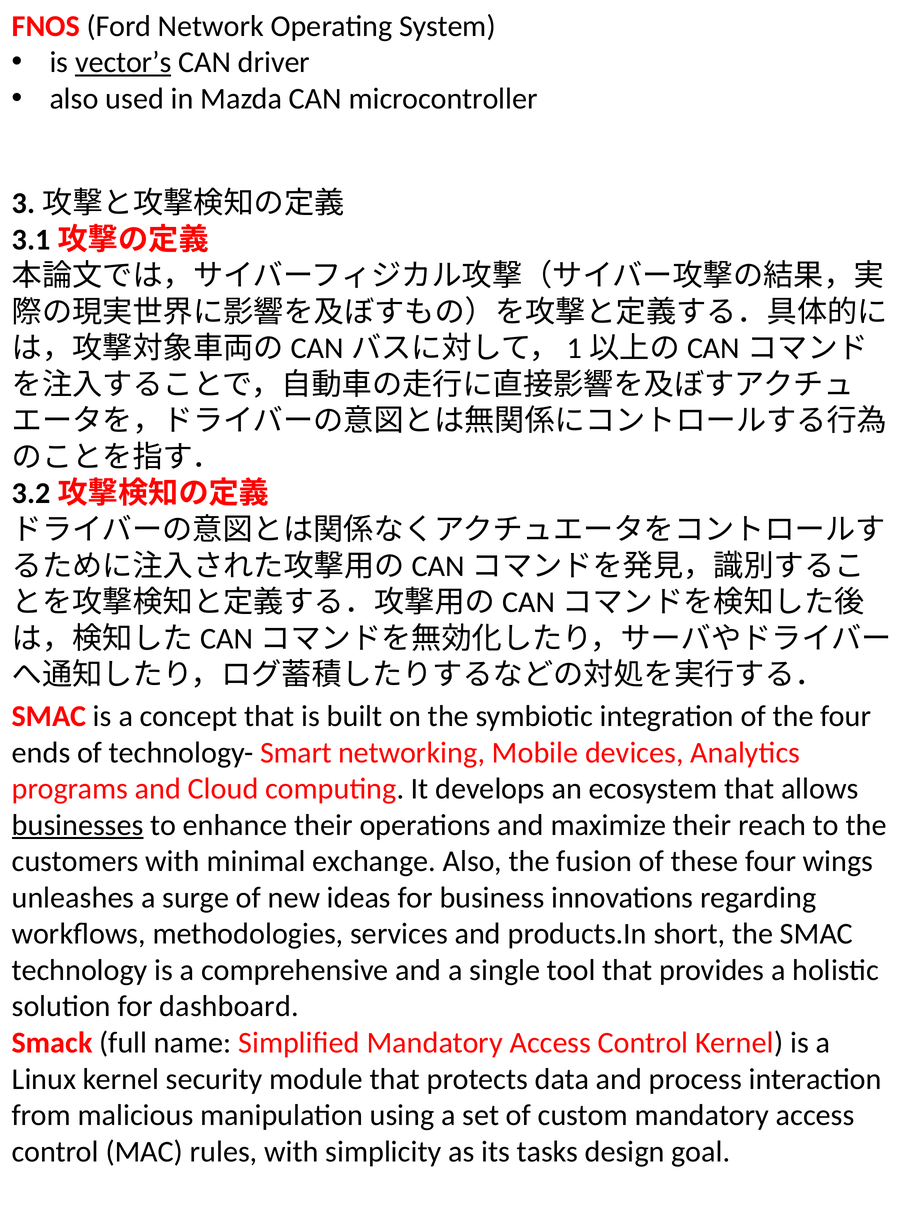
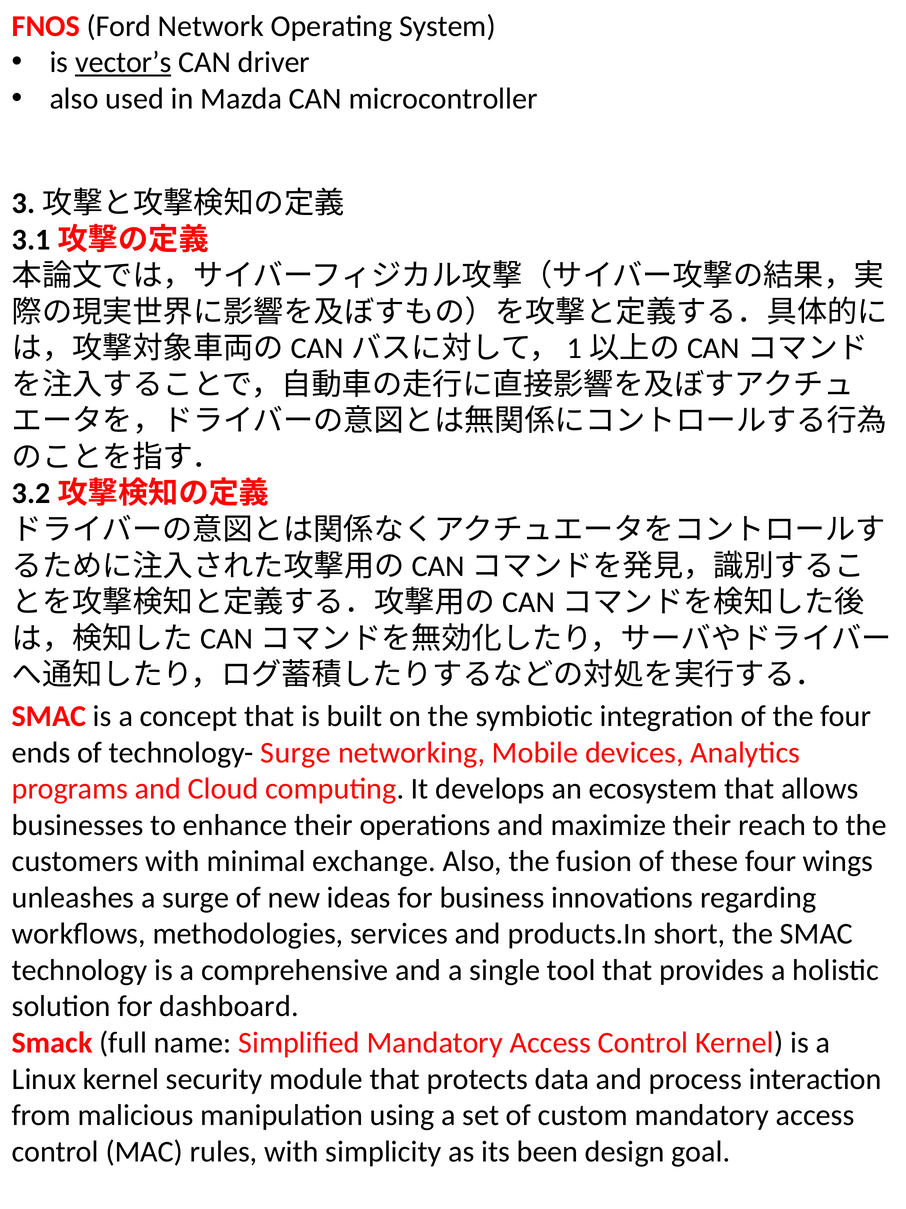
technology- Smart: Smart -> Surge
businesses underline: present -> none
tasks: tasks -> been
